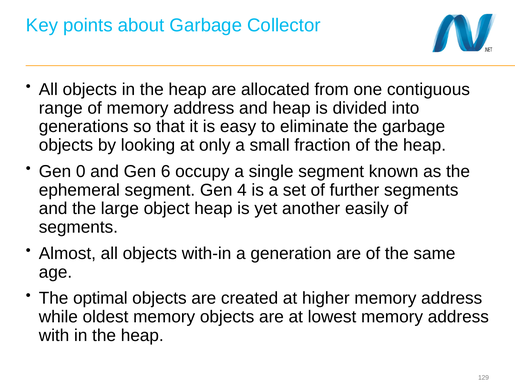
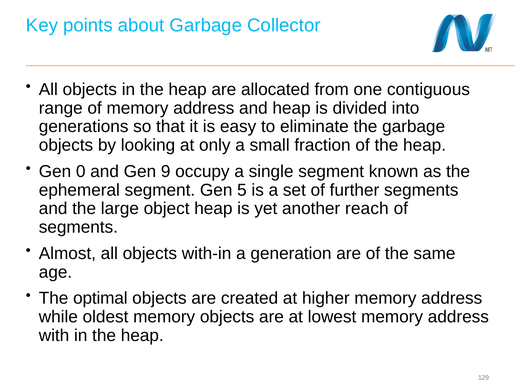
6: 6 -> 9
4: 4 -> 5
easily: easily -> reach
